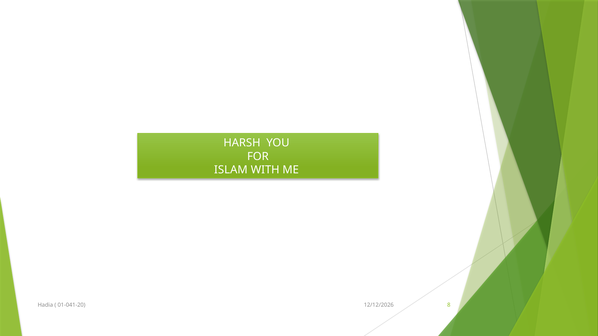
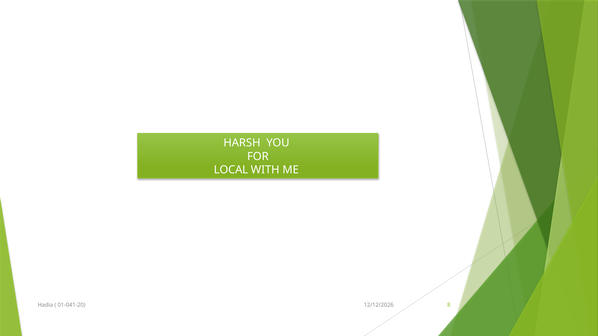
ISLAM: ISLAM -> LOCAL
